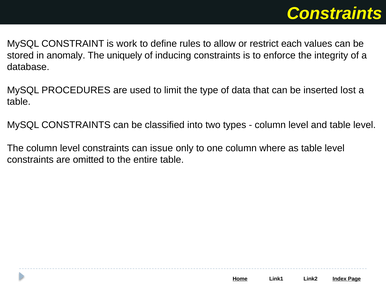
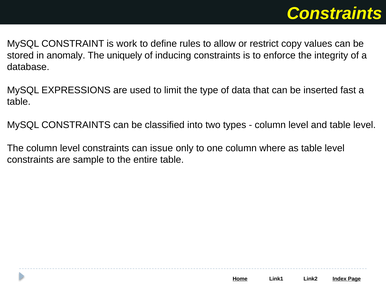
each: each -> copy
PROCEDURES: PROCEDURES -> EXPRESSIONS
lost: lost -> fast
omitted: omitted -> sample
